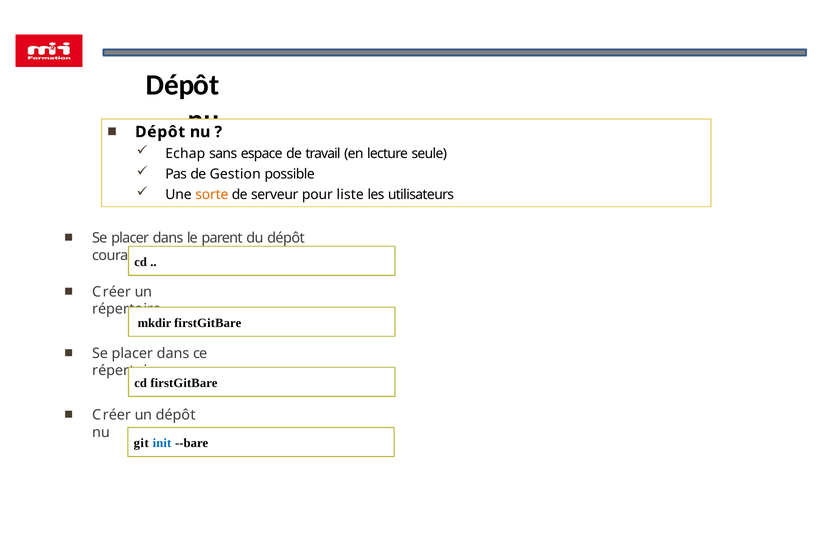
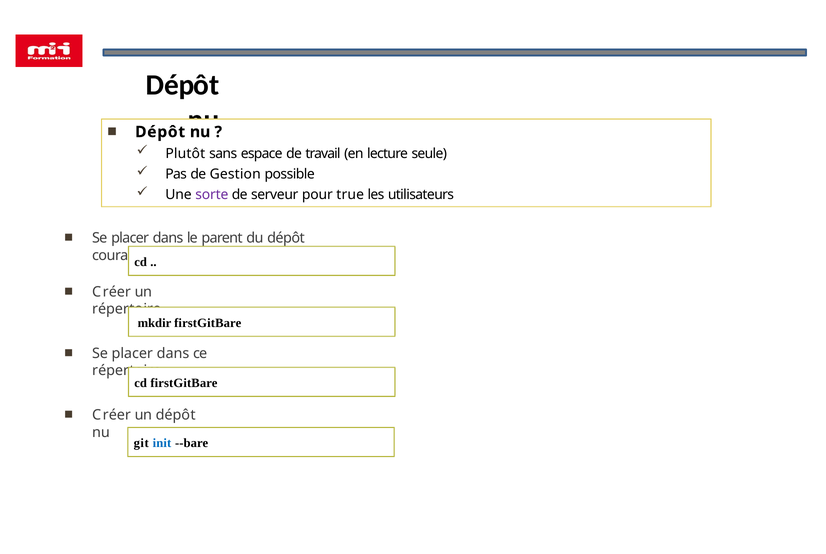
Echap: Echap -> Plutôt
sorte colour: orange -> purple
liste: liste -> true
